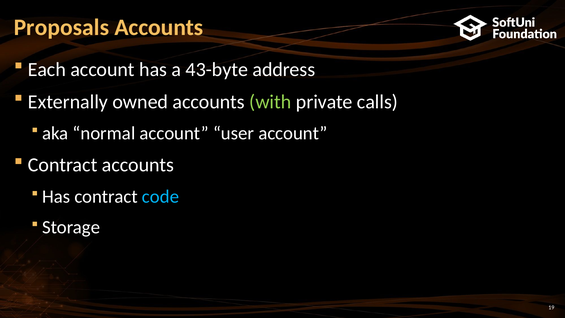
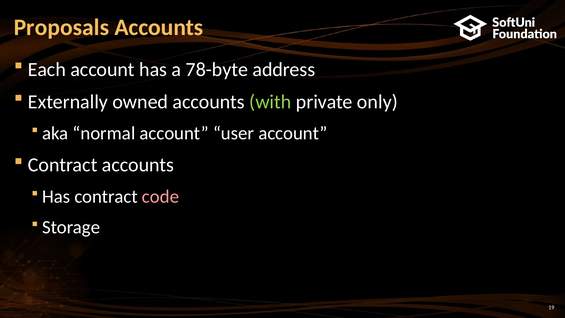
43-byte: 43-byte -> 78-byte
calls: calls -> only
code colour: light blue -> pink
